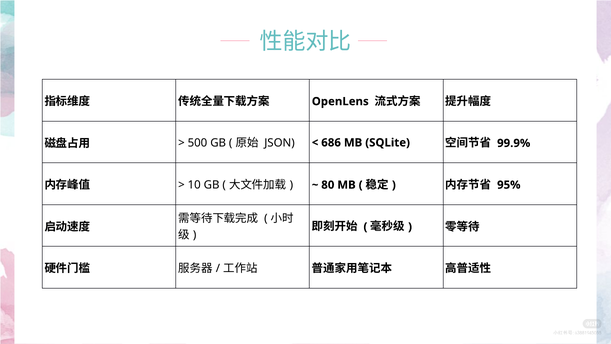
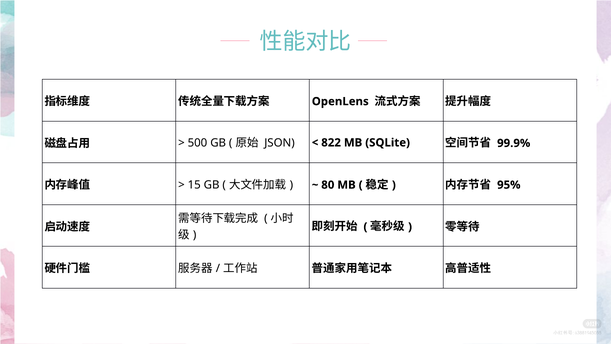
686: 686 -> 822
10: 10 -> 15
